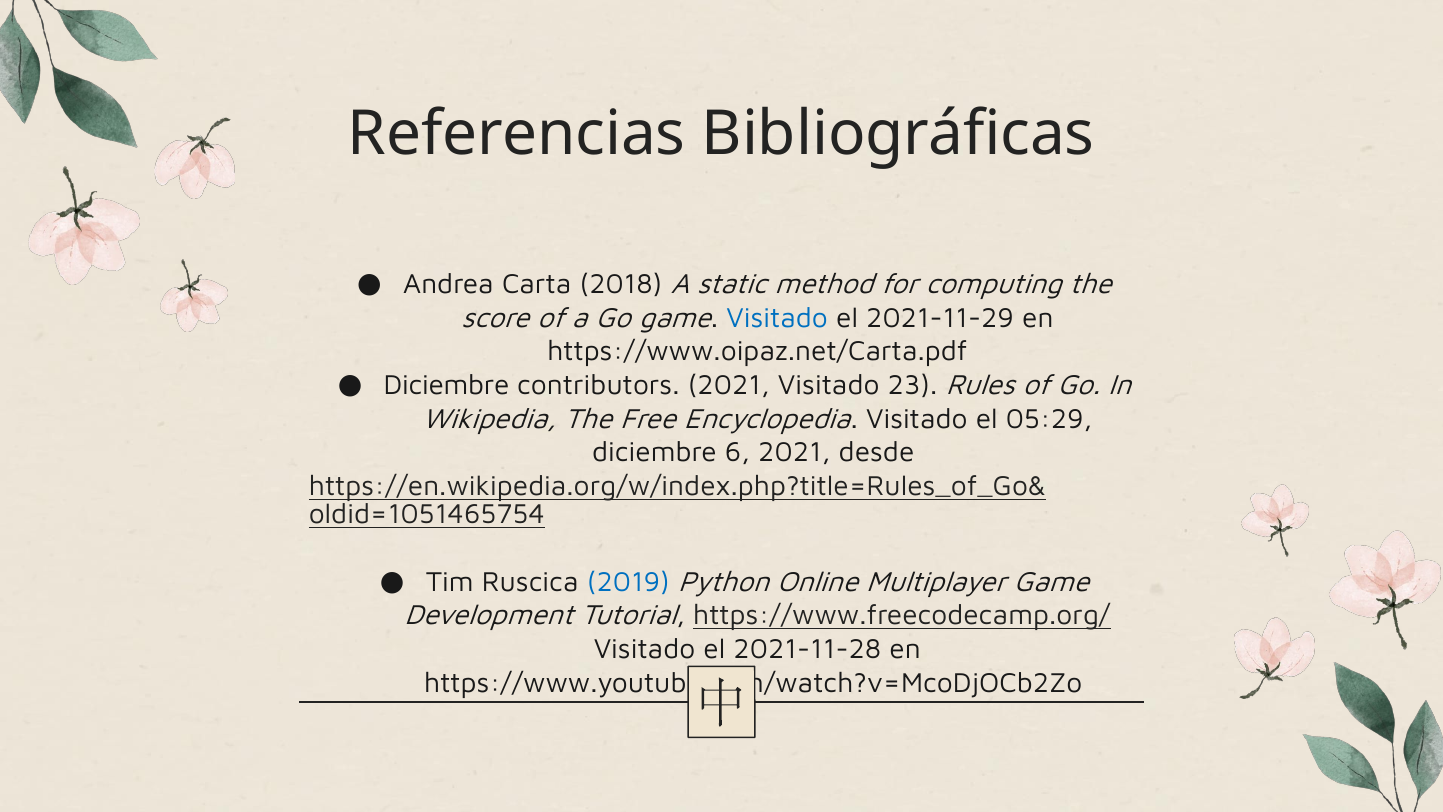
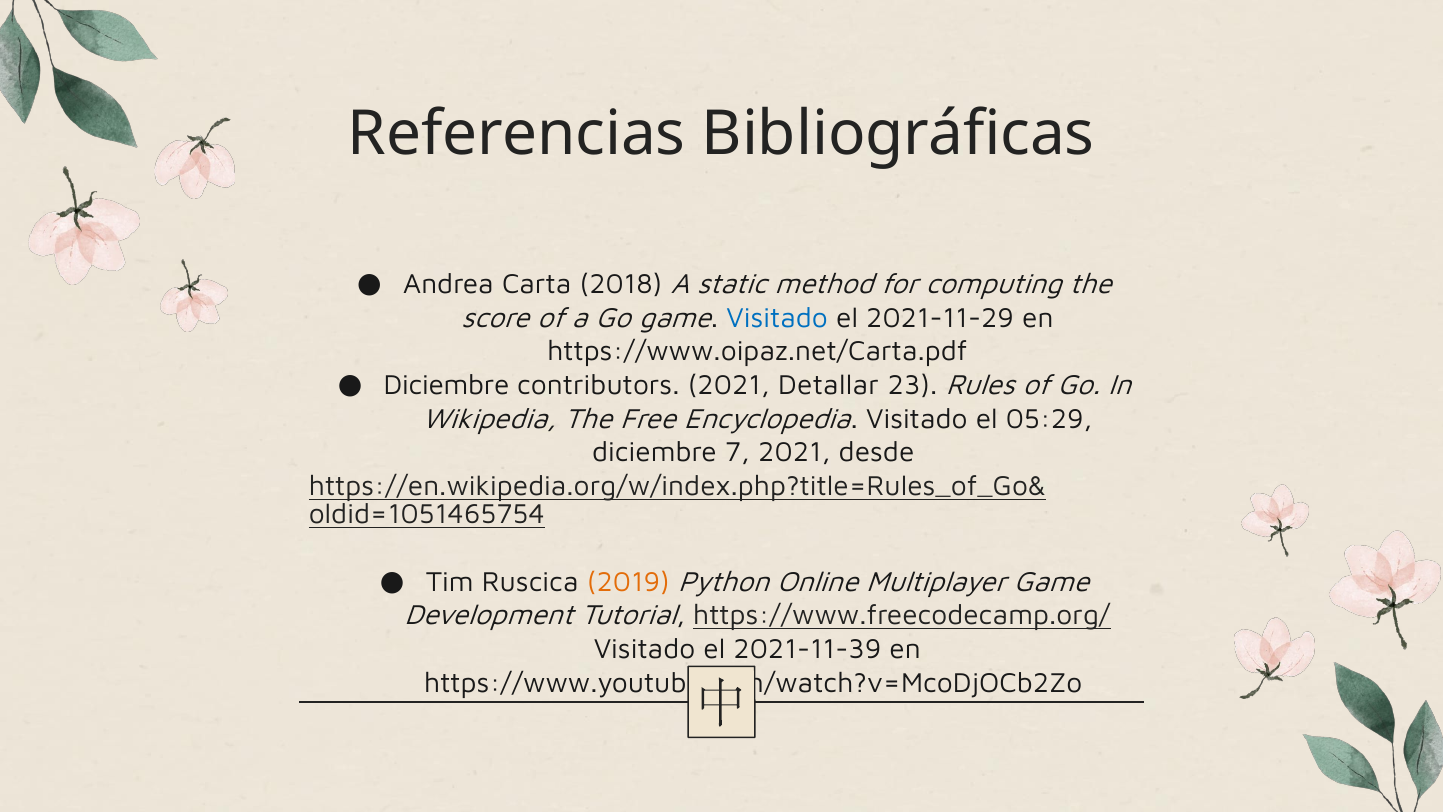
2021 Visitado: Visitado -> Detallar
6: 6 -> 7
2019 colour: blue -> orange
2021-11-28: 2021-11-28 -> 2021-11-39
